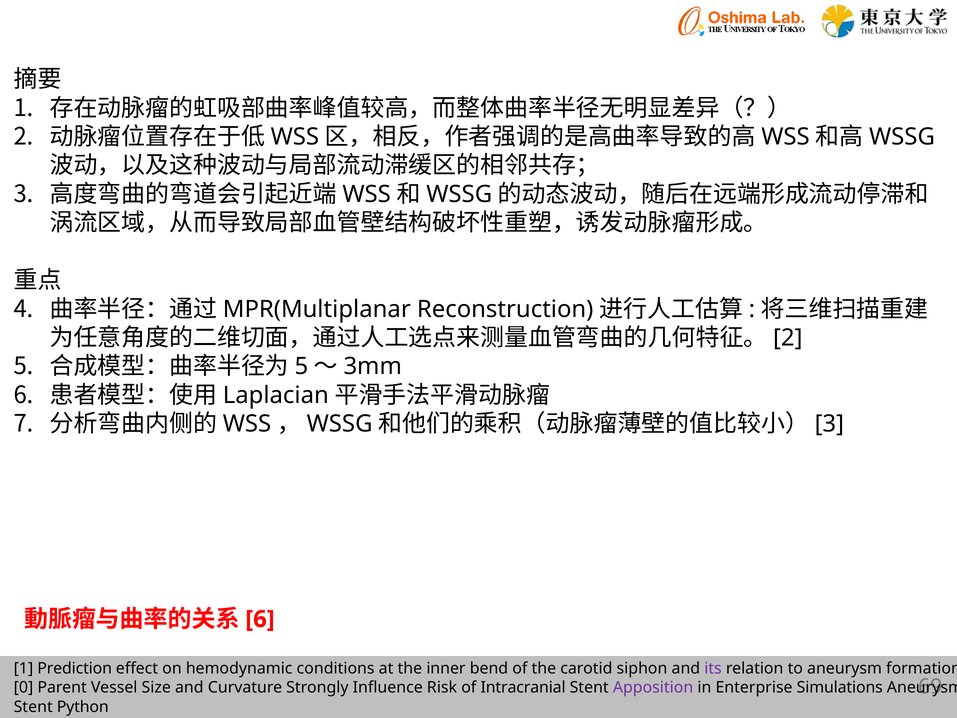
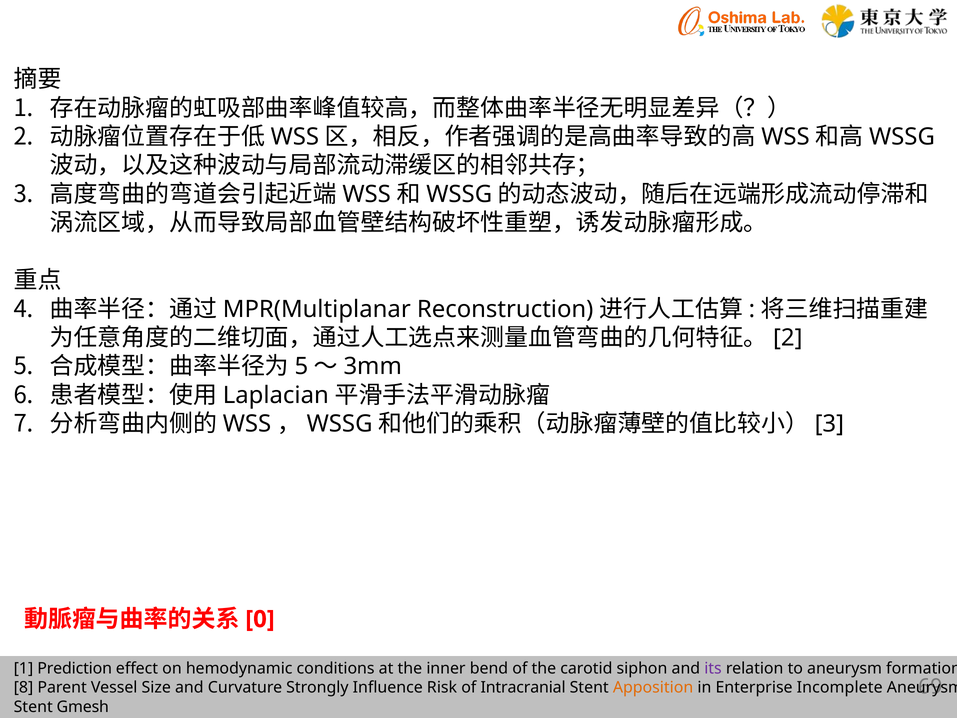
6 at (260, 619): 6 -> 0
0: 0 -> 8
Apposition colour: purple -> orange
Simulations: Simulations -> Incomplete
Python: Python -> Gmesh
